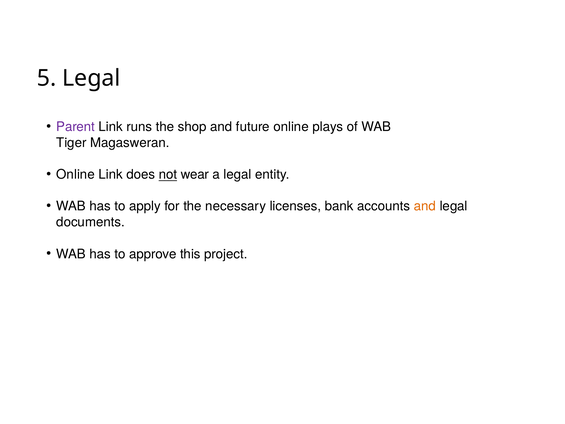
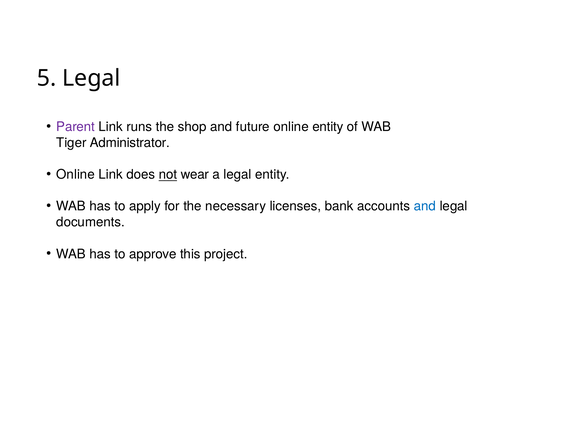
online plays: plays -> entity
Magasweran: Magasweran -> Administrator
and at (425, 206) colour: orange -> blue
